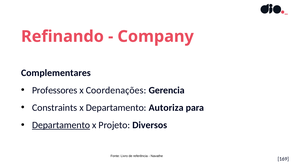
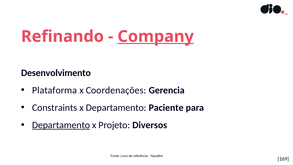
Company underline: none -> present
Complementares: Complementares -> Desenvolvimento
Professores: Professores -> Plataforma
Autoriza: Autoriza -> Paciente
